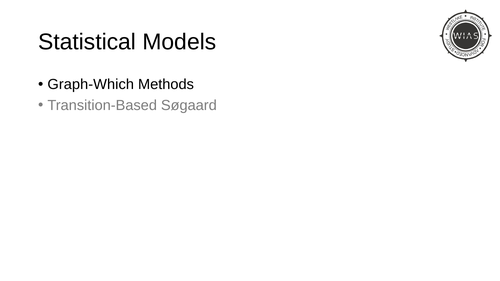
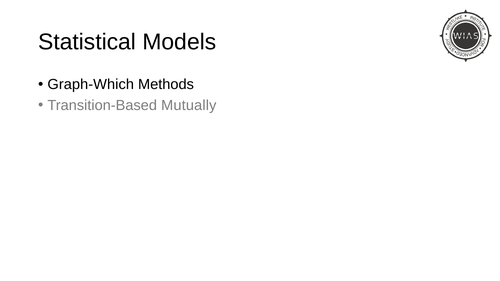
Søgaard: Søgaard -> Mutually
